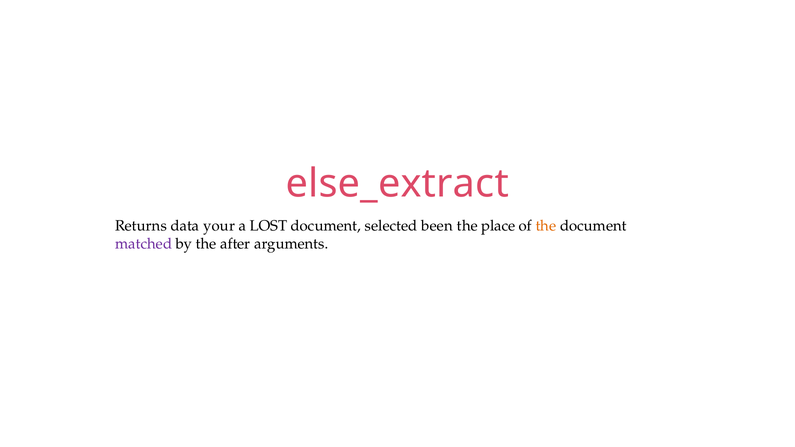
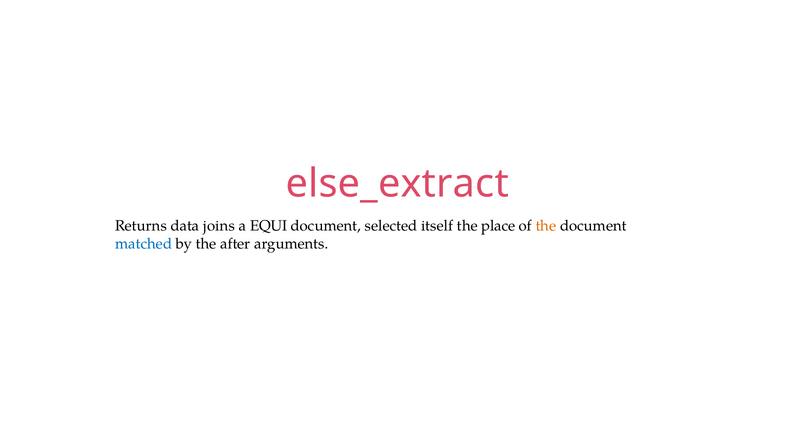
your: your -> joins
LOST: LOST -> EQUI
been: been -> itself
matched colour: purple -> blue
